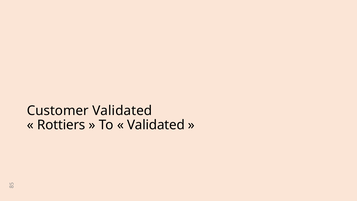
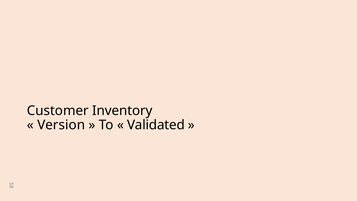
Customer Validated: Validated -> Inventory
Rottiers: Rottiers -> Version
